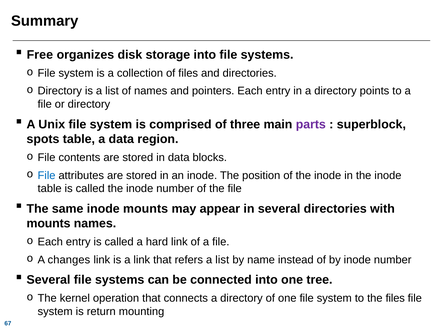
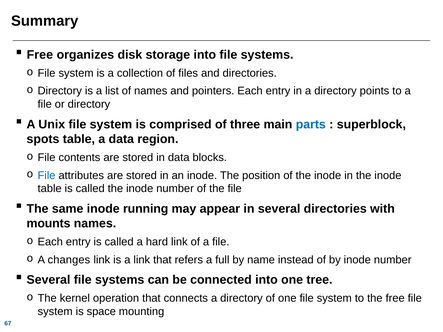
parts colour: purple -> blue
inode mounts: mounts -> running
refers a list: list -> full
the files: files -> free
return: return -> space
